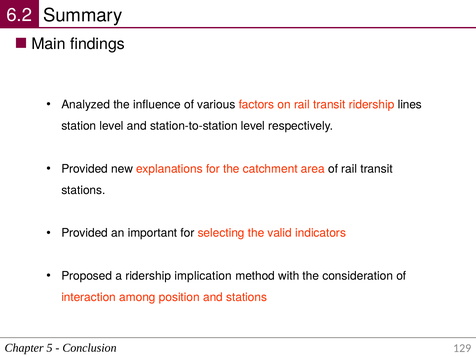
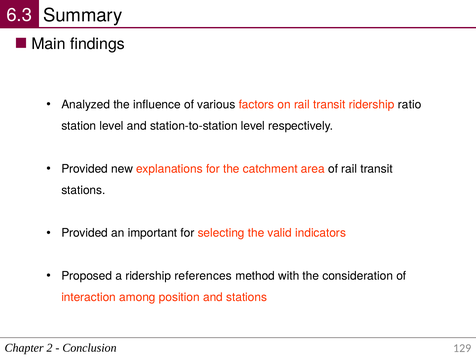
6.2: 6.2 -> 6.3
lines: lines -> ratio
implication: implication -> references
5: 5 -> 2
